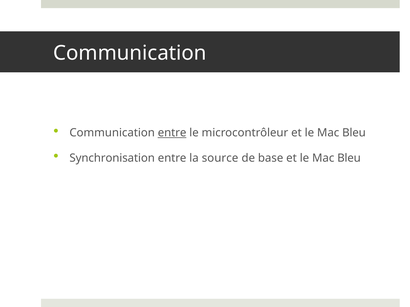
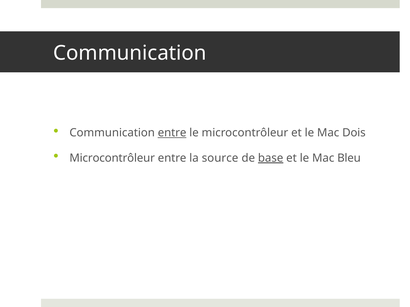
Bleu at (354, 133): Bleu -> Dois
Synchronisation at (112, 158): Synchronisation -> Microcontrôleur
base underline: none -> present
